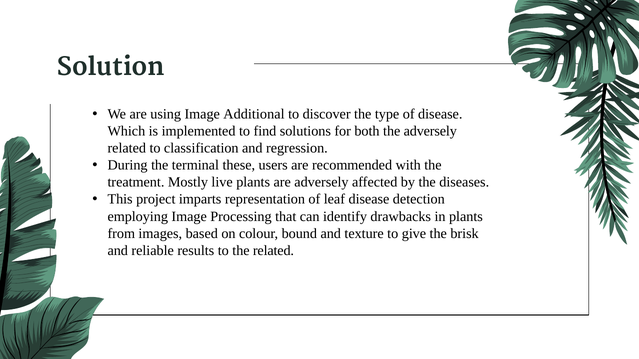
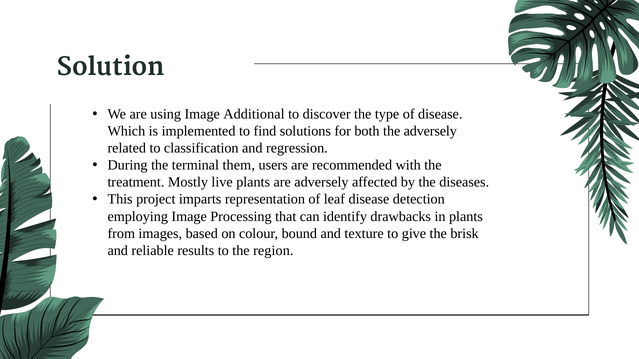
these: these -> them
the related: related -> region
